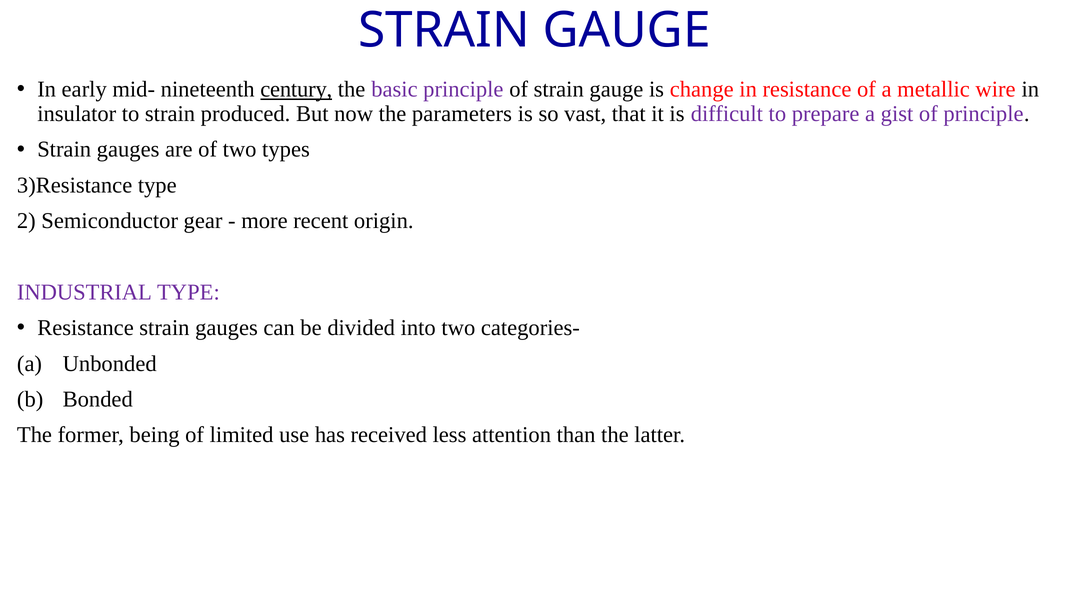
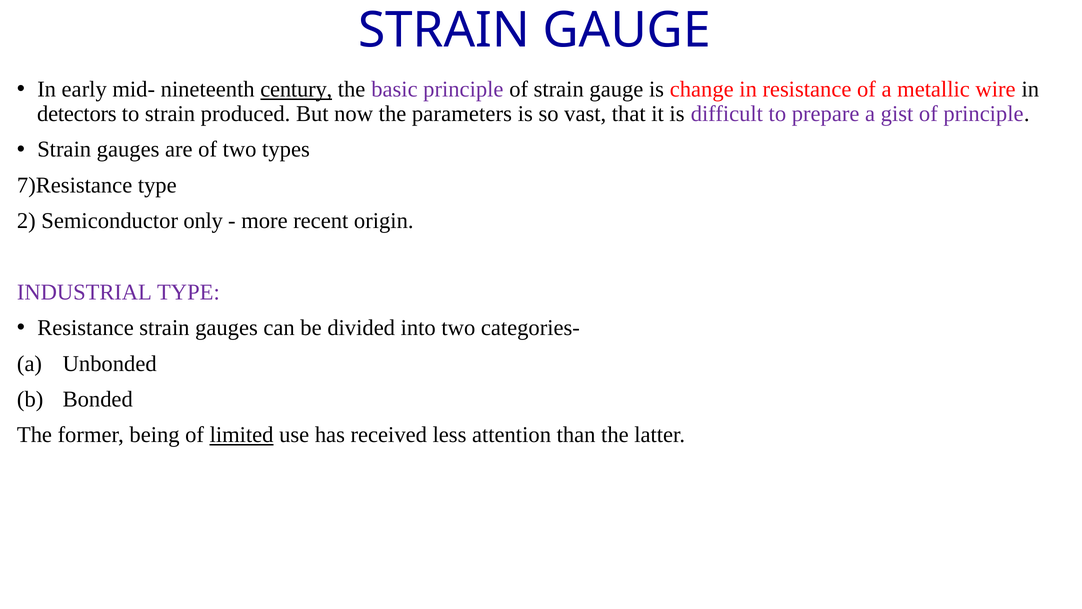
insulator: insulator -> detectors
3)Resistance: 3)Resistance -> 7)Resistance
gear: gear -> only
limited underline: none -> present
